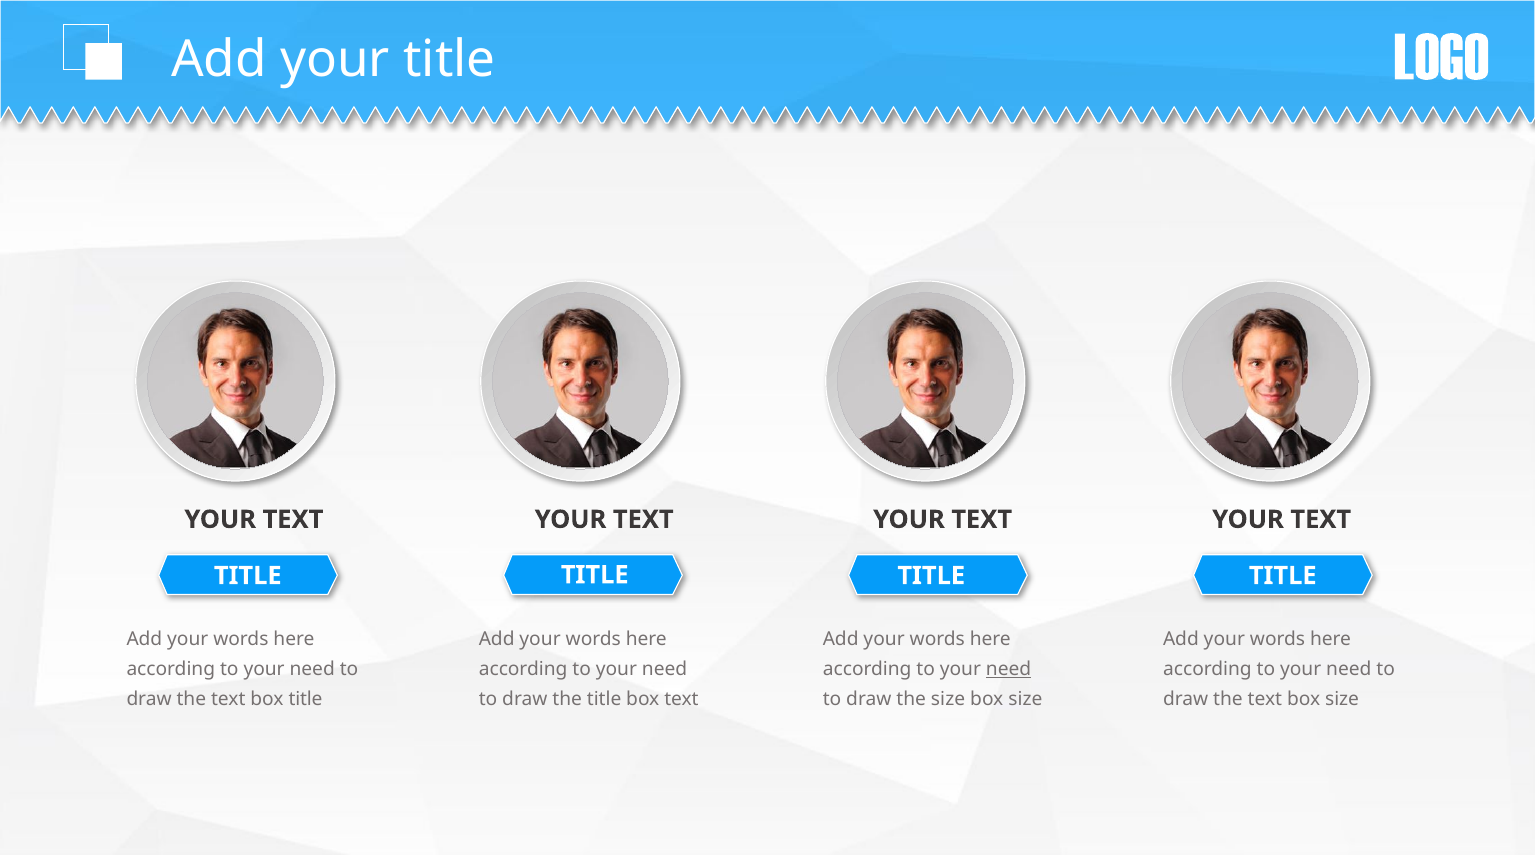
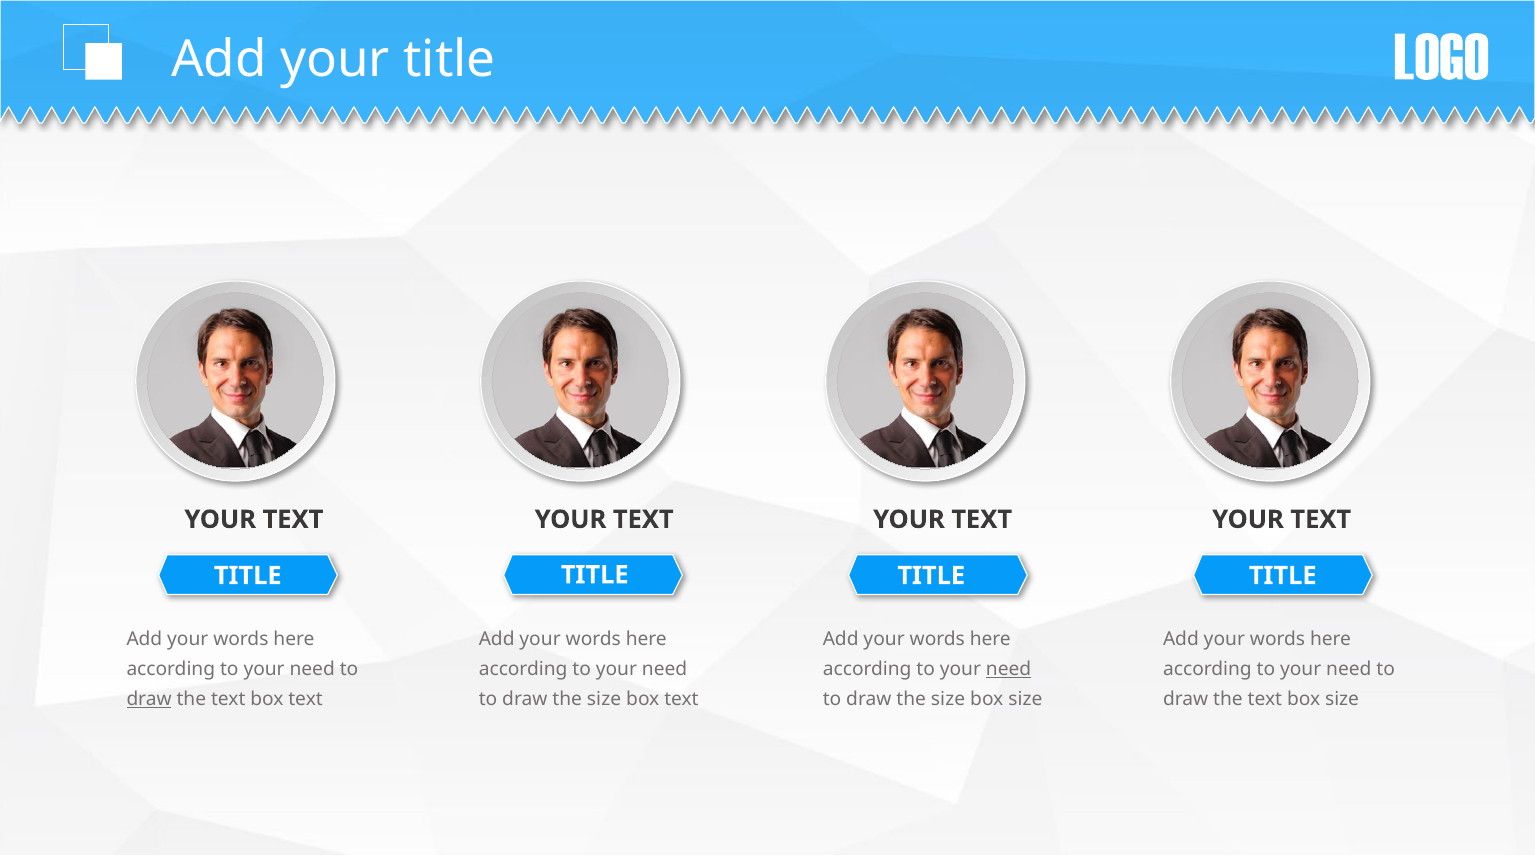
draw at (149, 699) underline: none -> present
text box title: title -> text
title at (604, 699): title -> size
